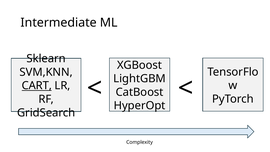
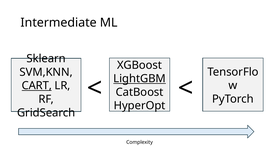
LightGBM underline: none -> present
